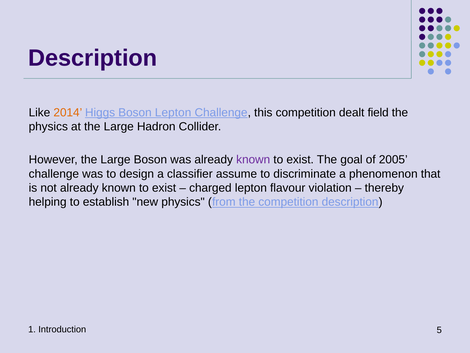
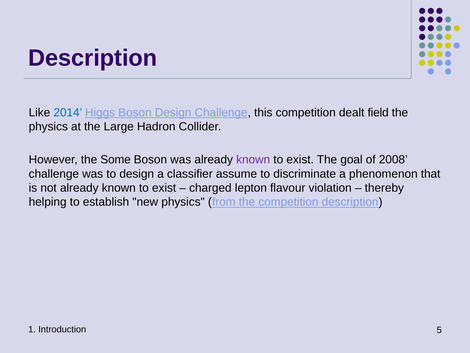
2014 colour: orange -> blue
Boson Lepton: Lepton -> Design
However the Large: Large -> Some
2005: 2005 -> 2008
